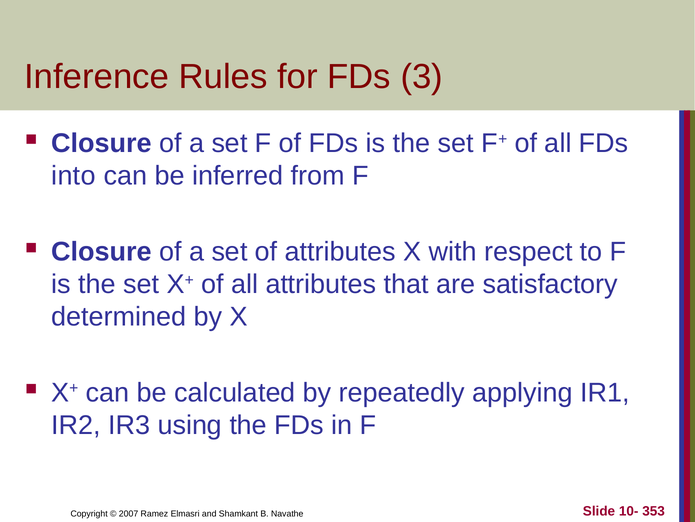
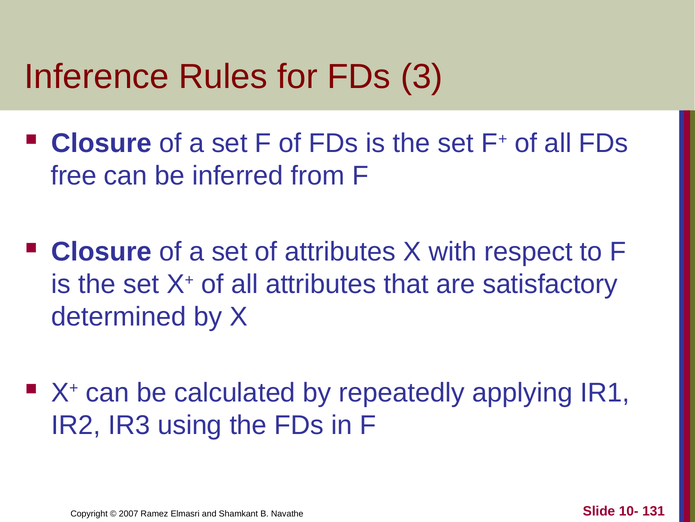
into: into -> free
353: 353 -> 131
